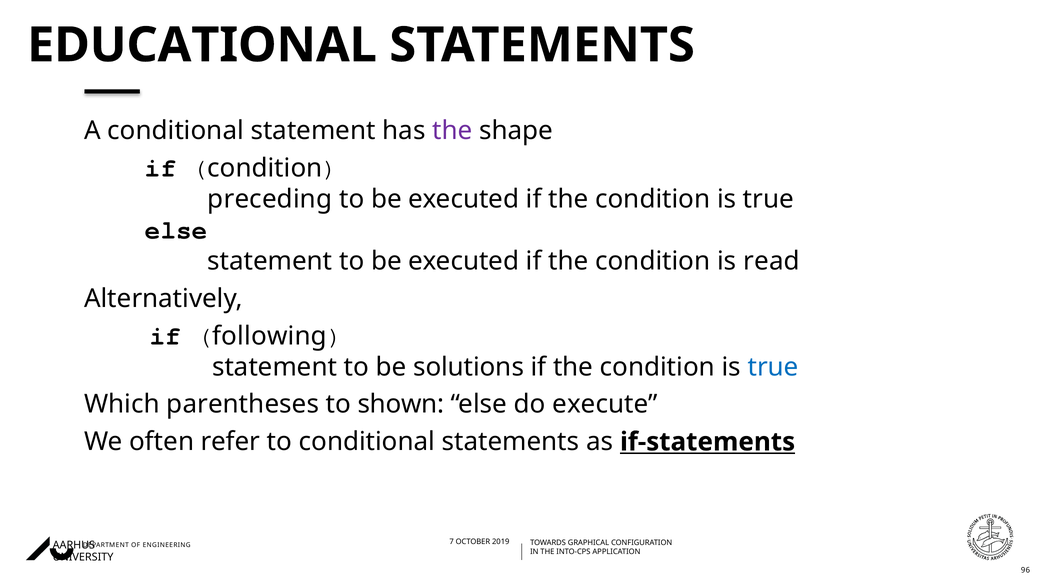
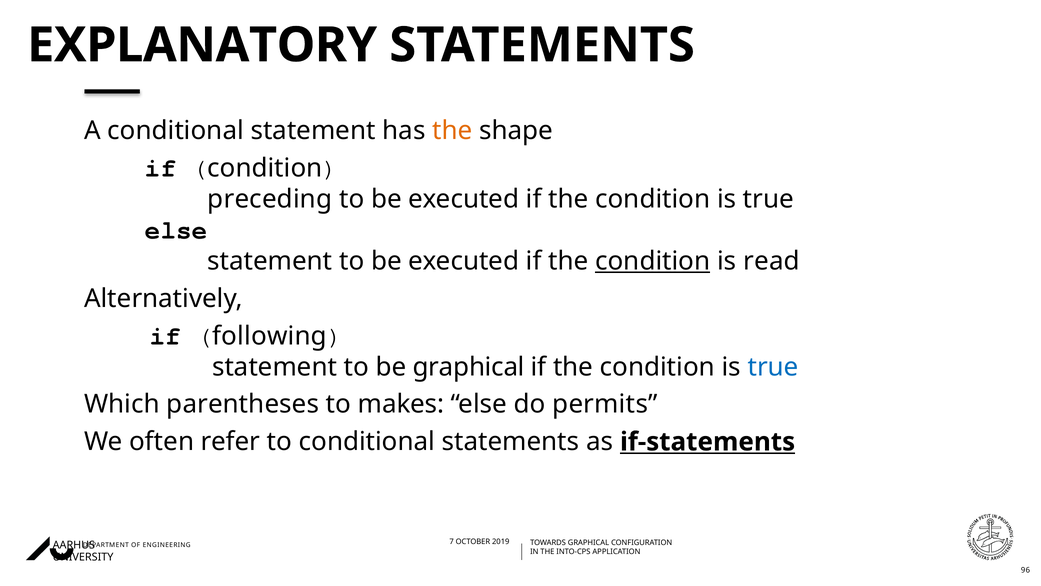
EDUCATIONAL: EDUCATIONAL -> EXPLANATORY
the at (452, 131) colour: purple -> orange
condition at (653, 261) underline: none -> present
be solutions: solutions -> graphical
shown: shown -> makes
execute: execute -> permits
